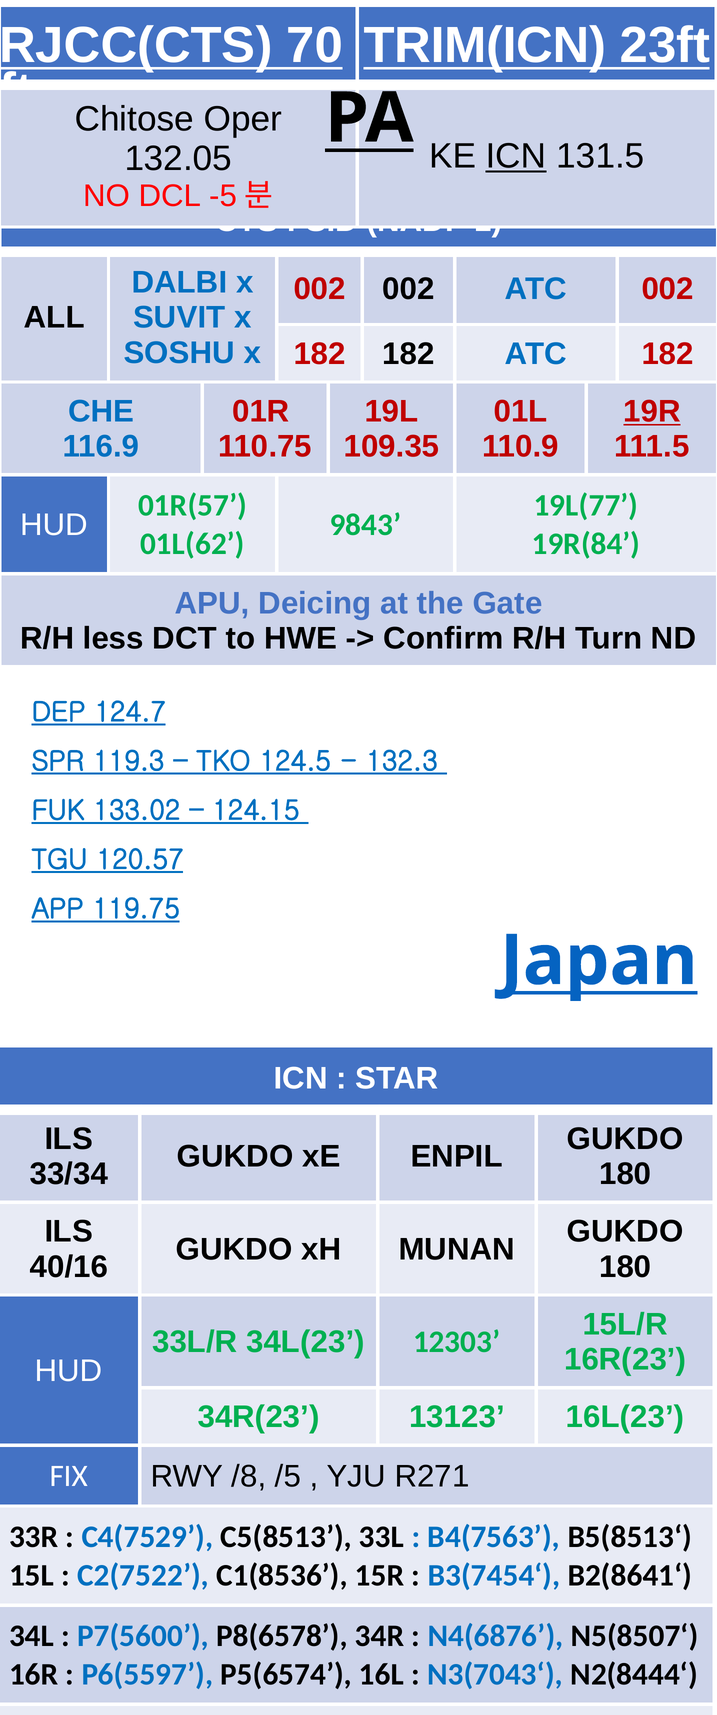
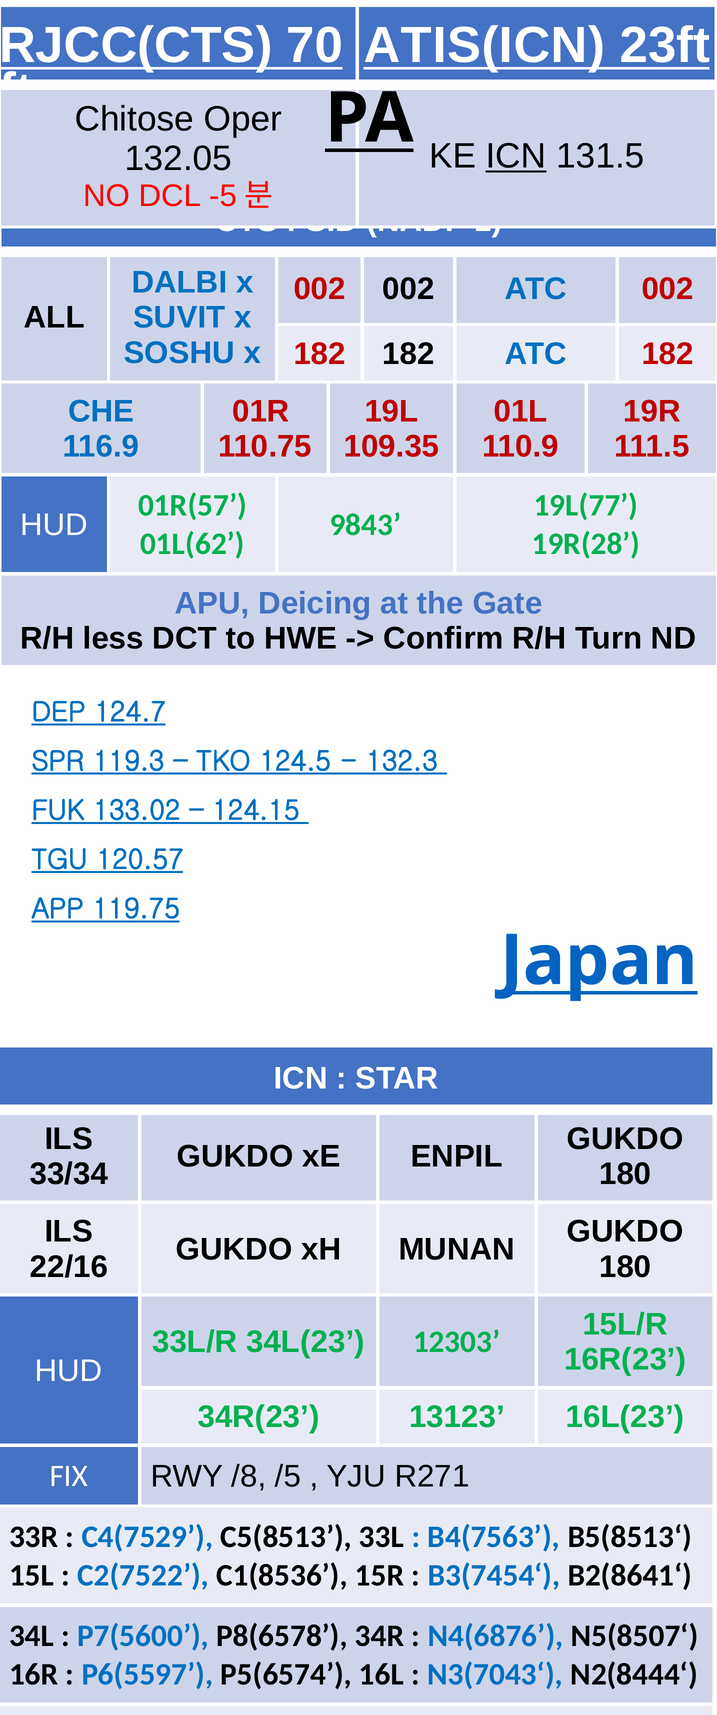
TRIM(ICN: TRIM(ICN -> ATIS(ICN
19R underline: present -> none
19R(84: 19R(84 -> 19R(28
40/16: 40/16 -> 22/16
